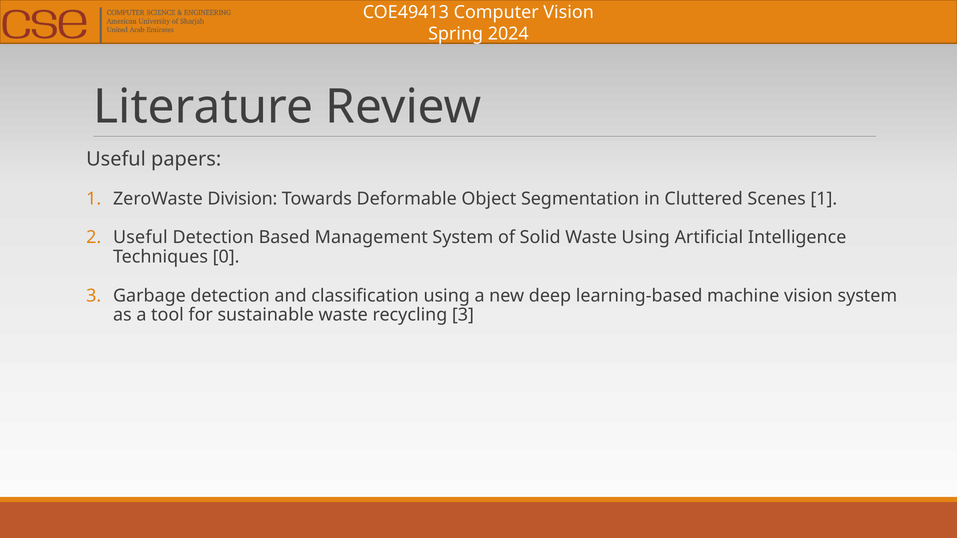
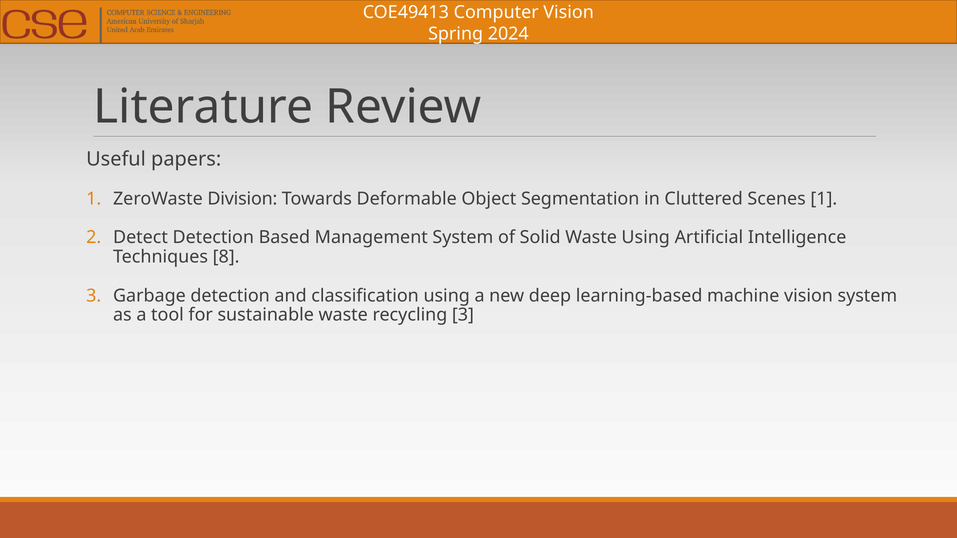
2 Useful: Useful -> Detect
0: 0 -> 8
